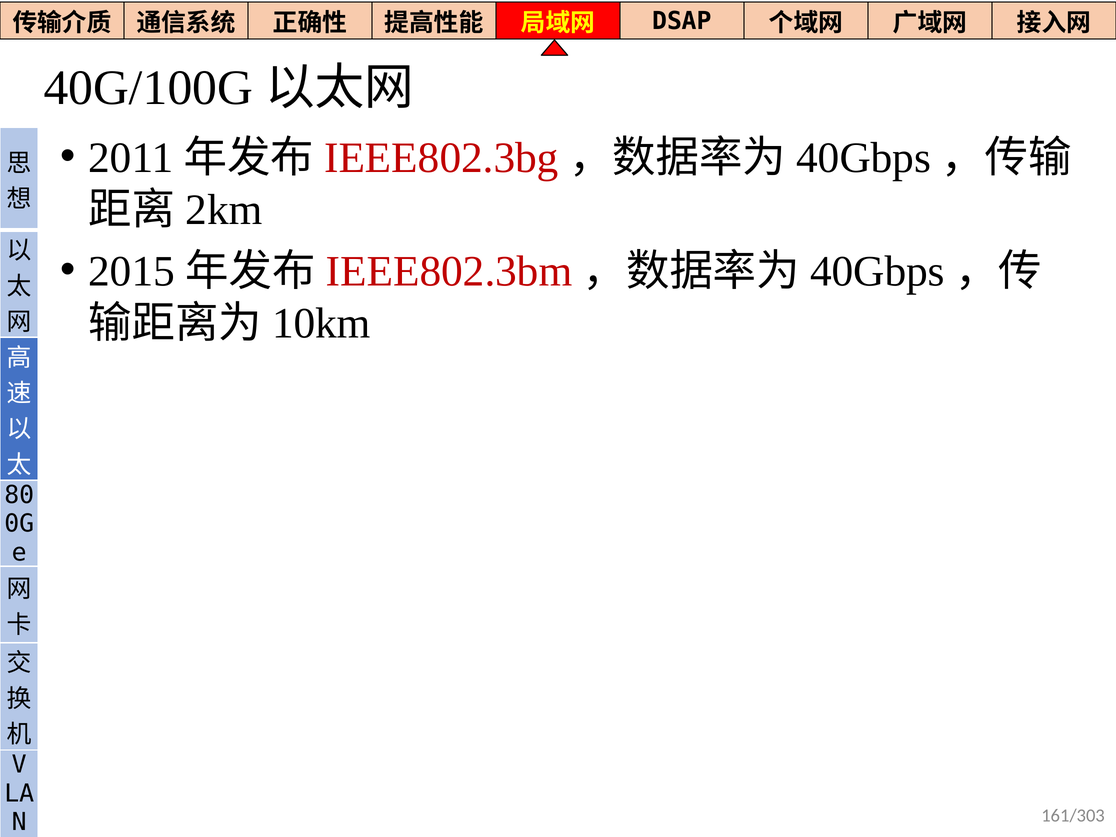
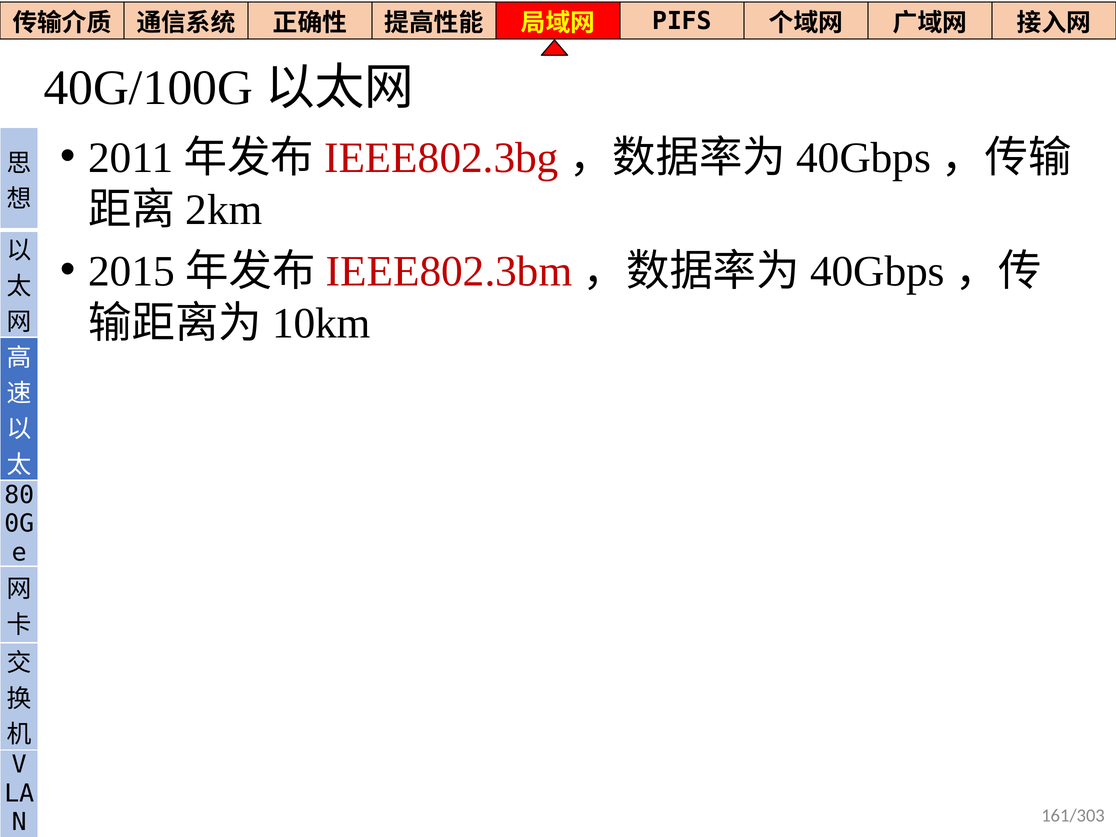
DSAP: DSAP -> PIFS
